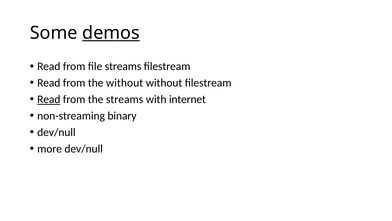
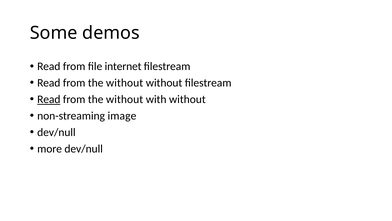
demos underline: present -> none
file streams: streams -> internet
streams at (125, 99): streams -> without
with internet: internet -> without
binary: binary -> image
